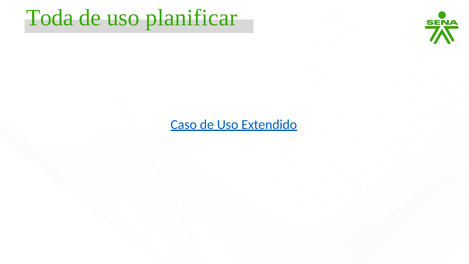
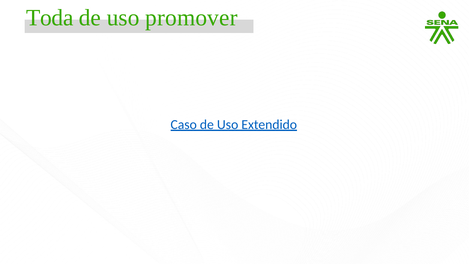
planificar: planificar -> promover
